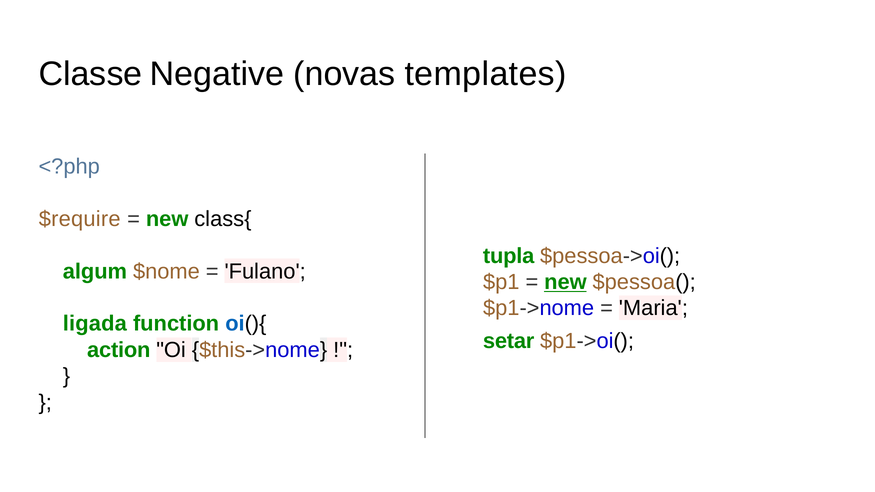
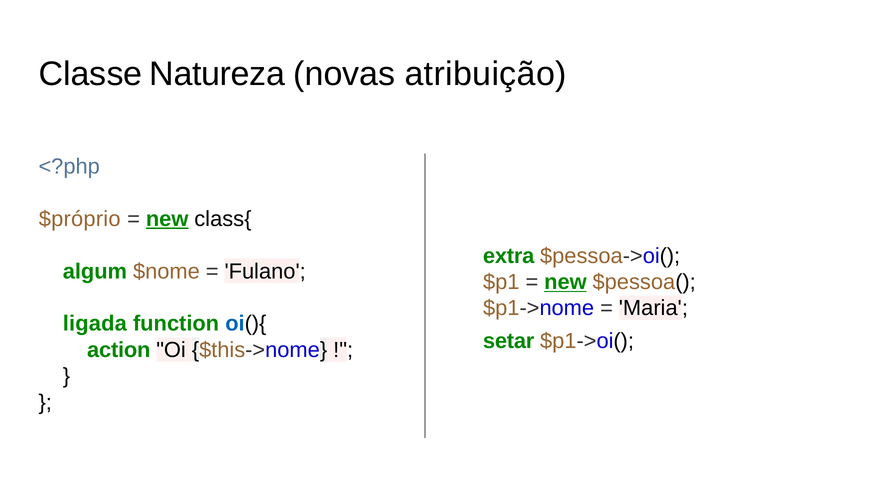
Negative: Negative -> Natureza
templates: templates -> atribuição
$require: $require -> $próprio
new at (167, 219) underline: none -> present
tupla: tupla -> extra
